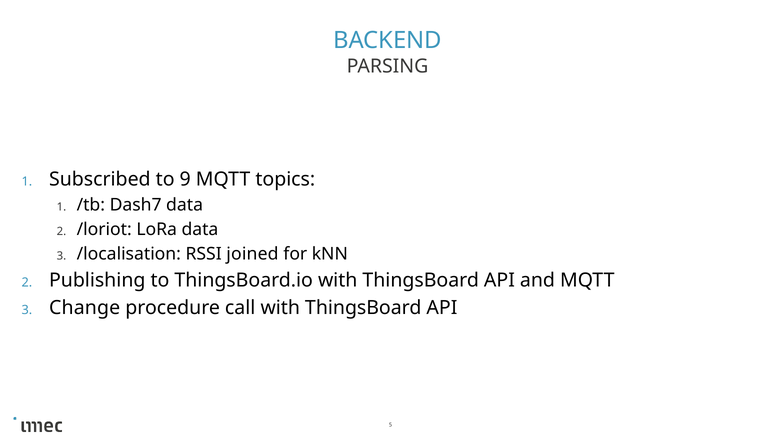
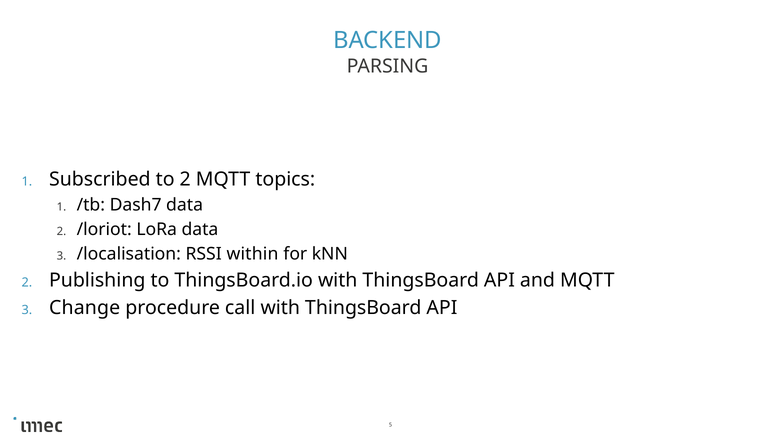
to 9: 9 -> 2
joined: joined -> within
